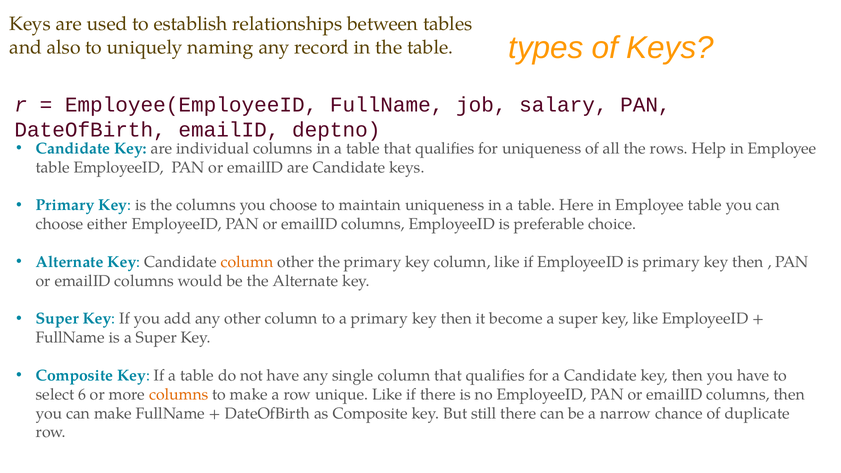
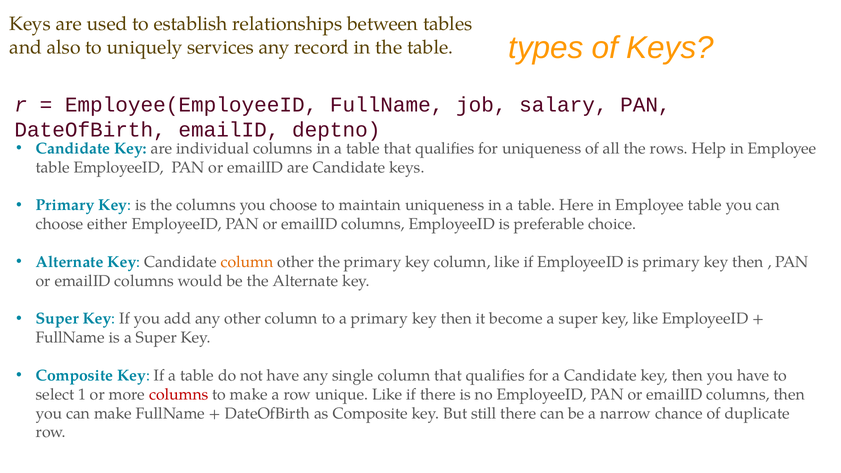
naming: naming -> services
6: 6 -> 1
columns at (179, 394) colour: orange -> red
